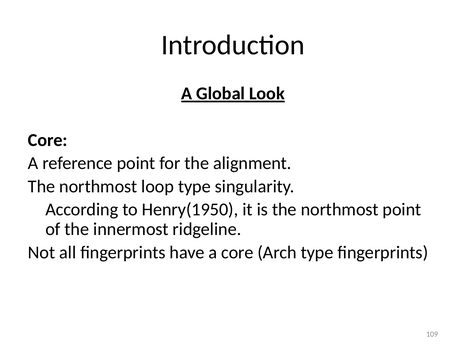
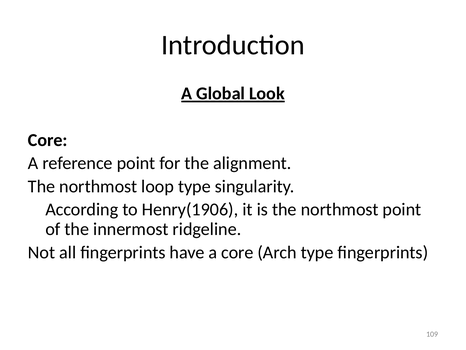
Henry(1950: Henry(1950 -> Henry(1906
